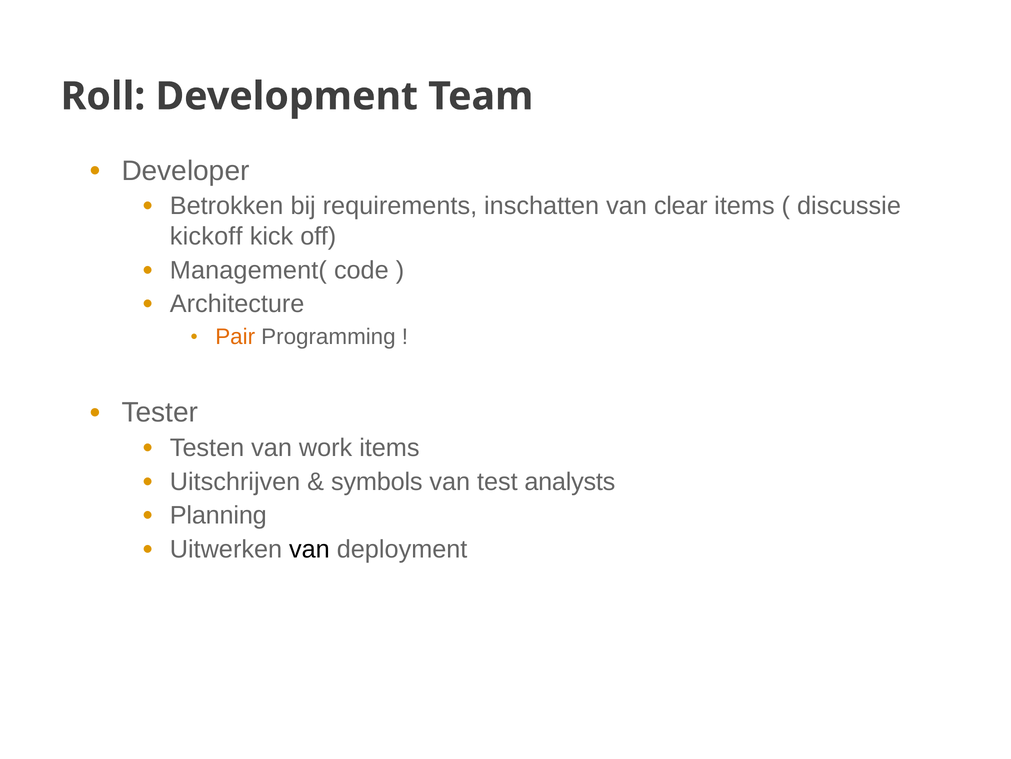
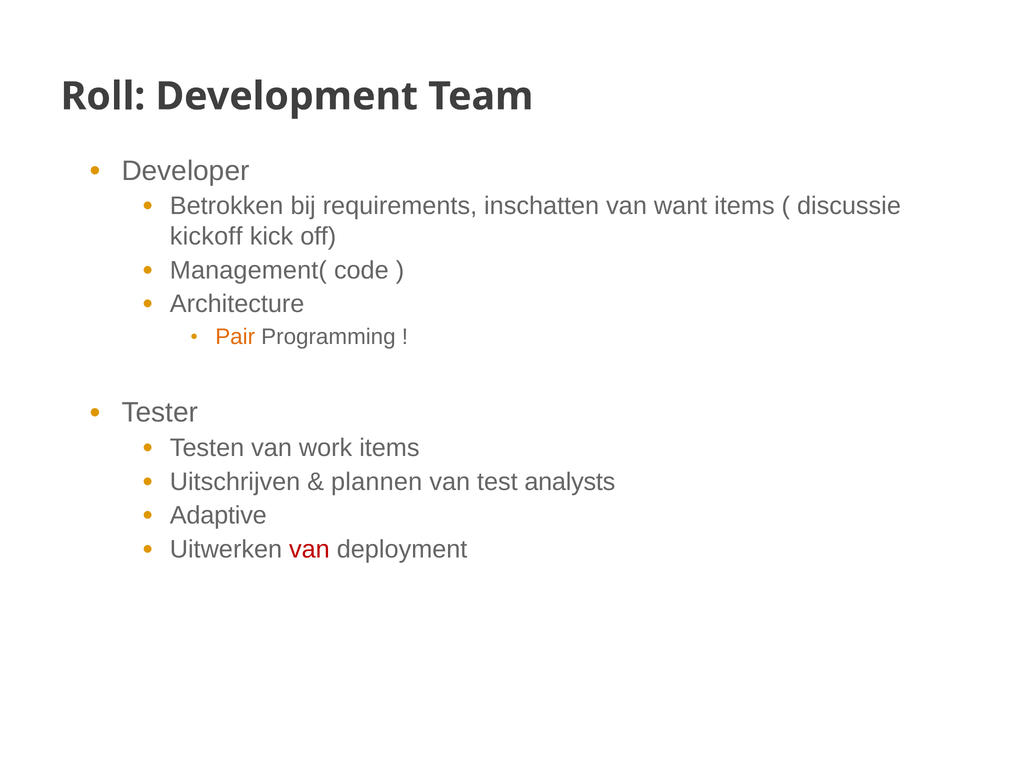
clear: clear -> want
symbols: symbols -> plannen
Planning: Planning -> Adaptive
van at (309, 549) colour: black -> red
